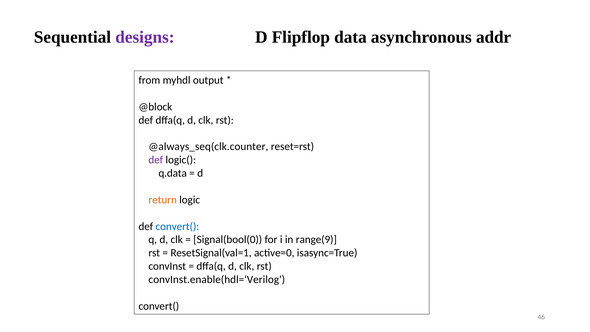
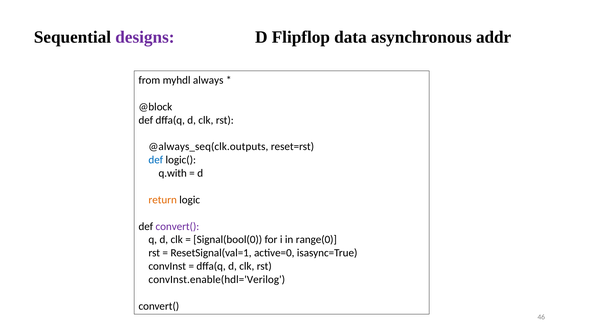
output: output -> always
@always_seq(clk.counter: @always_seq(clk.counter -> @always_seq(clk.outputs
def at (156, 160) colour: purple -> blue
q.data: q.data -> q.with
convert( at (177, 226) colour: blue -> purple
range(9: range(9 -> range(0
